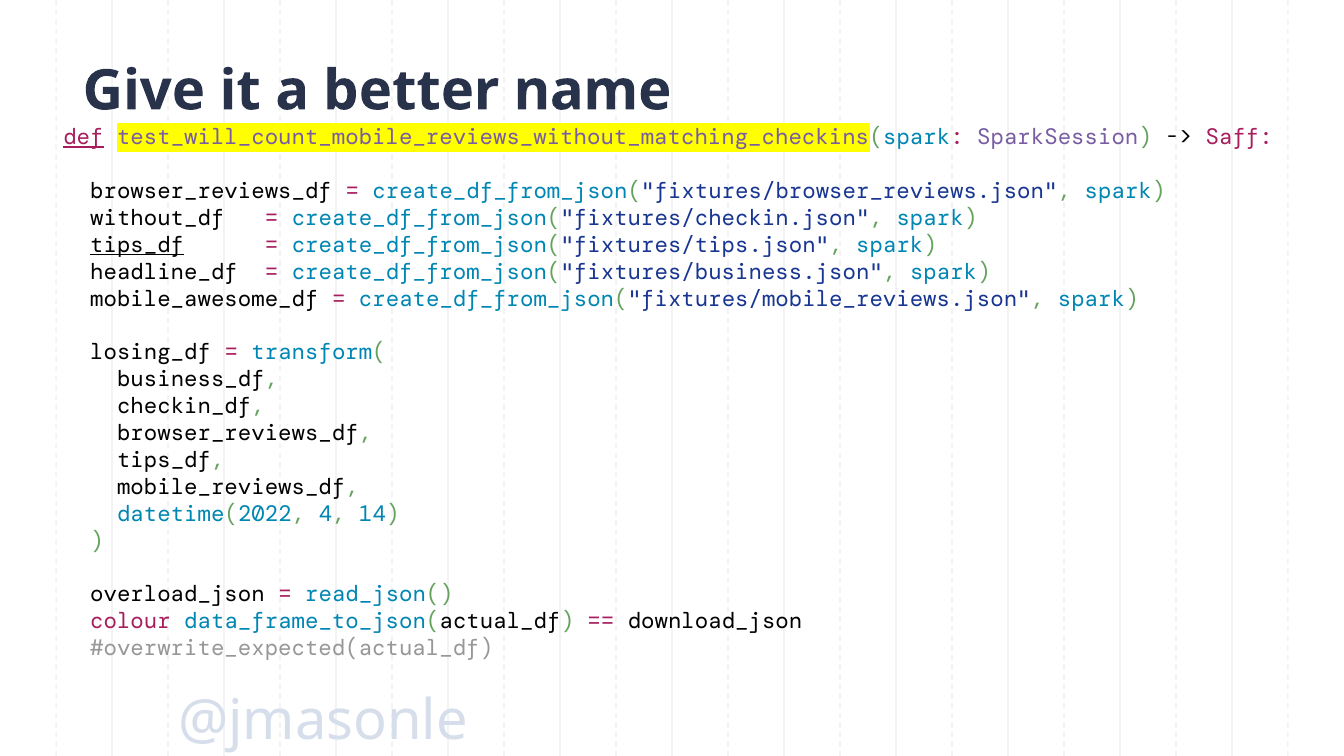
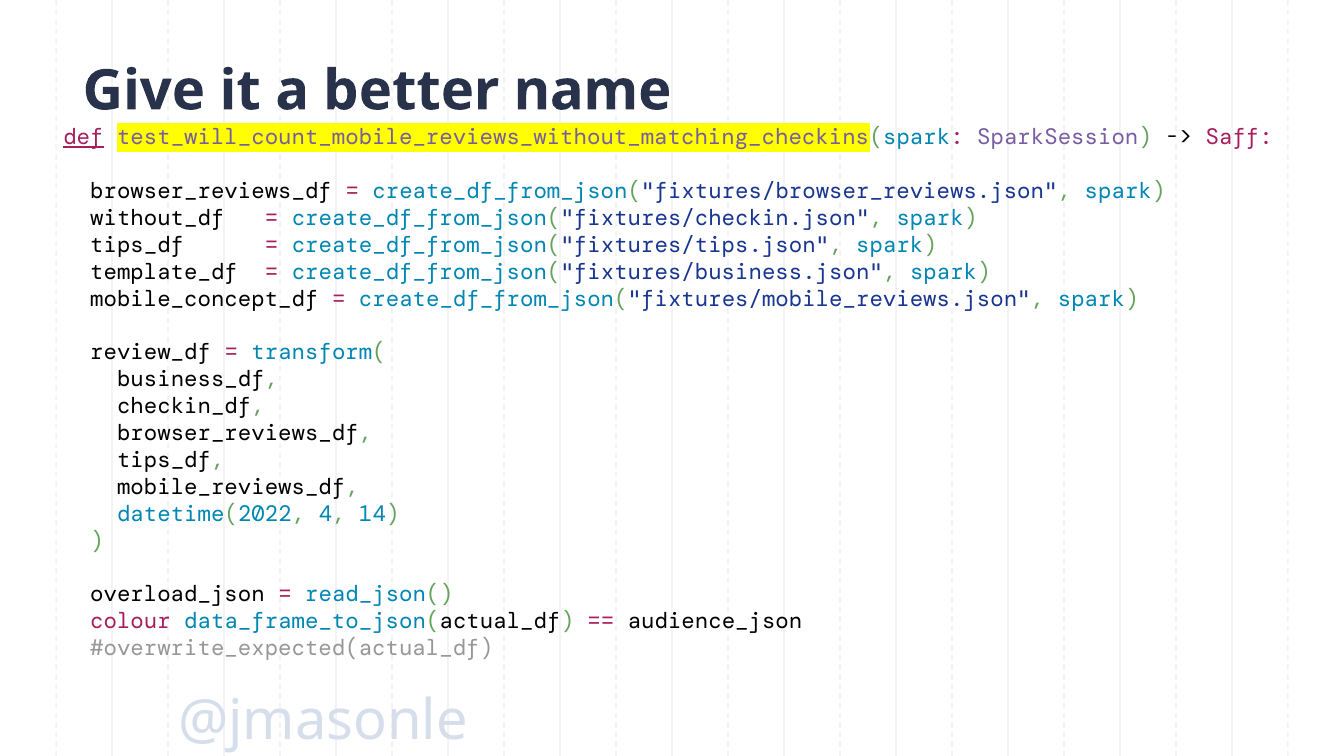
tips_df at (137, 245) underline: present -> none
headline_df: headline_df -> template_df
mobile_awesome_df: mobile_awesome_df -> mobile_concept_df
losing_df: losing_df -> review_df
download_json: download_json -> audience_json
